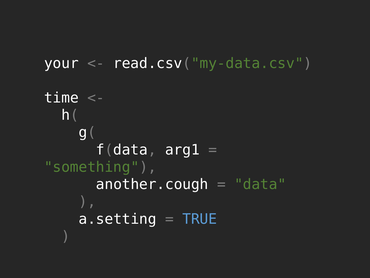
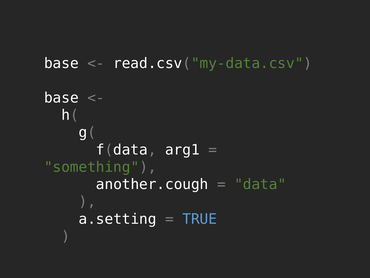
your at (61, 63): your -> base
time at (61, 98): time -> base
